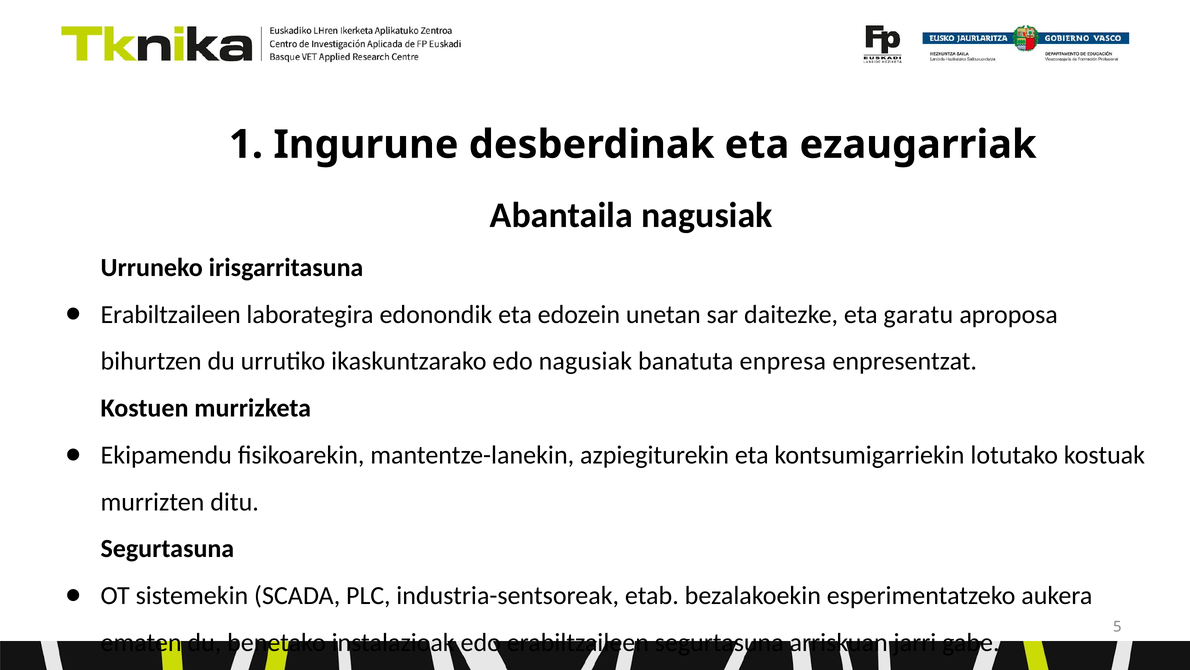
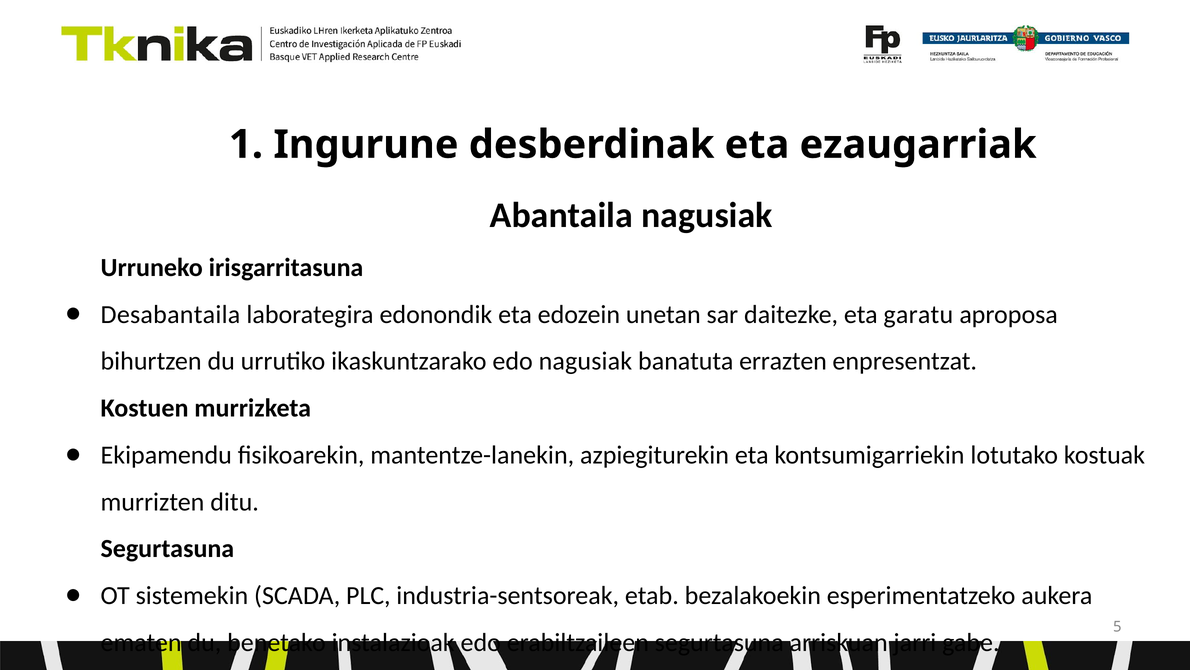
Erabiltzaileen at (171, 314): Erabiltzaileen -> Desabantaila
enpresa: enpresa -> errazten
